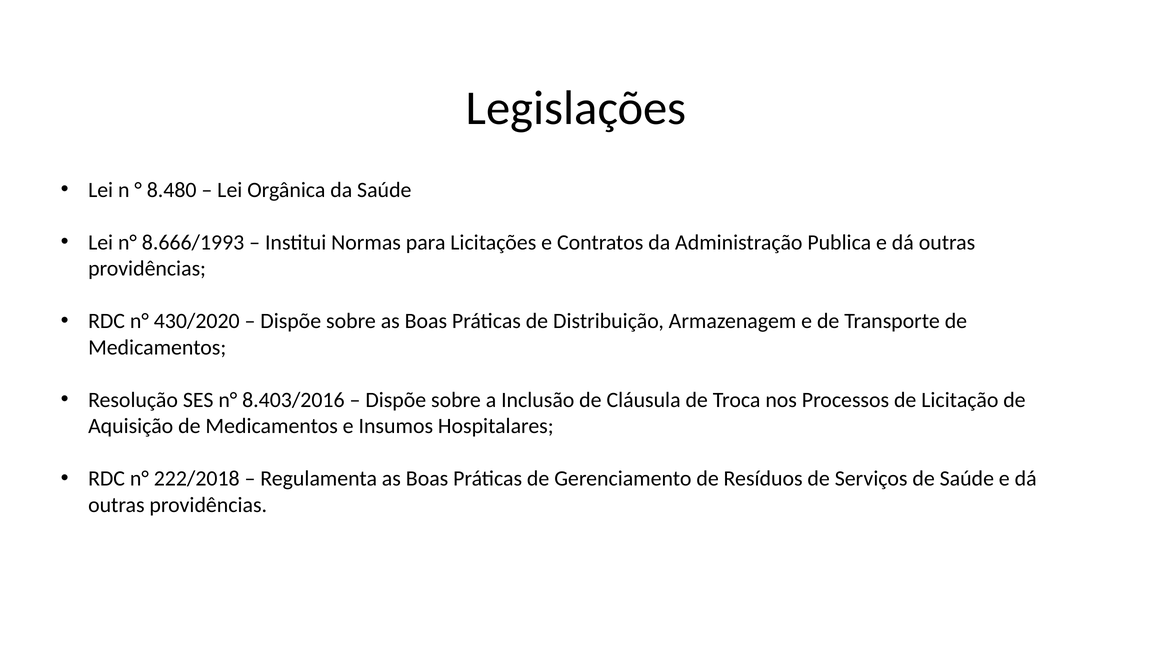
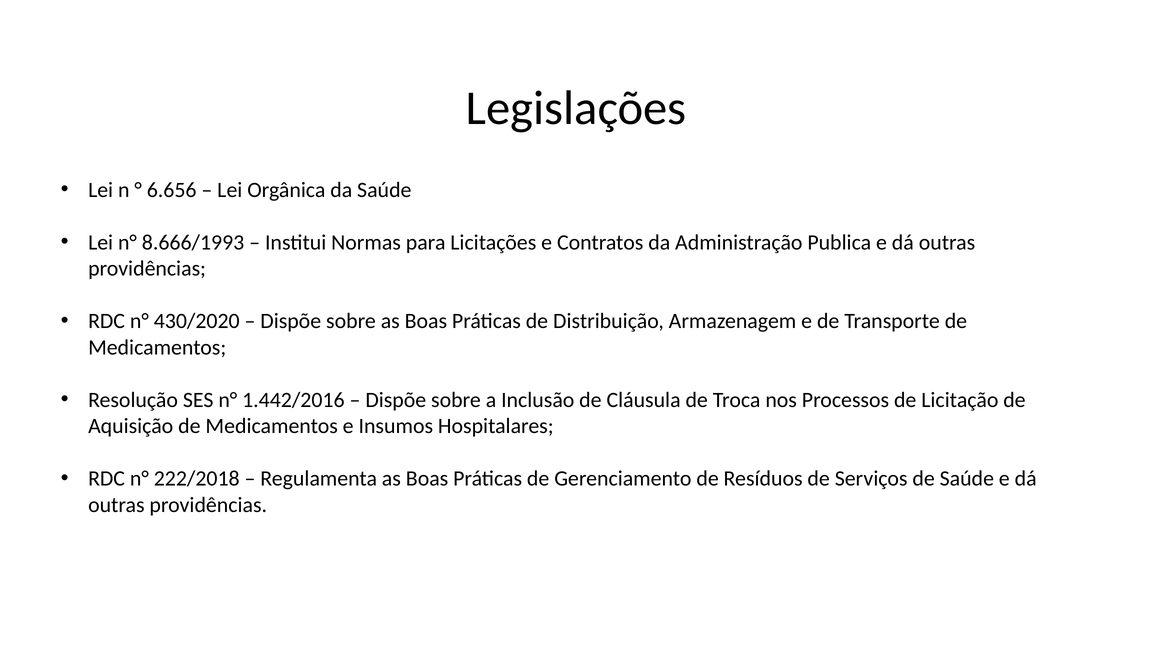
8.480: 8.480 -> 6.656
8.403/2016: 8.403/2016 -> 1.442/2016
